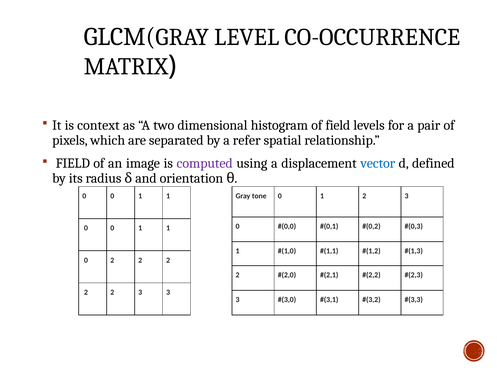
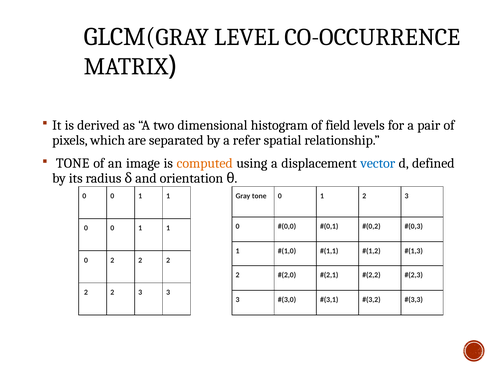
context: context -> derived
FIELD at (73, 163): FIELD -> TONE
computed colour: purple -> orange
